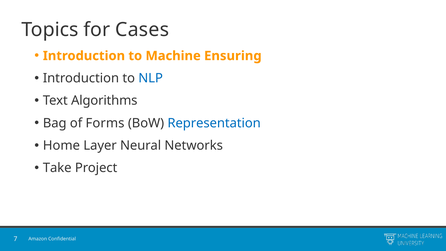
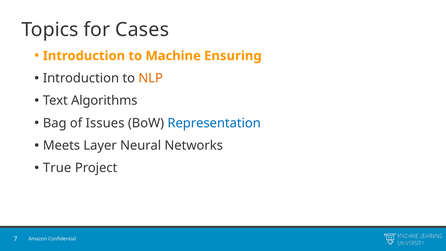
NLP colour: blue -> orange
Forms: Forms -> Issues
Home: Home -> Meets
Take: Take -> True
